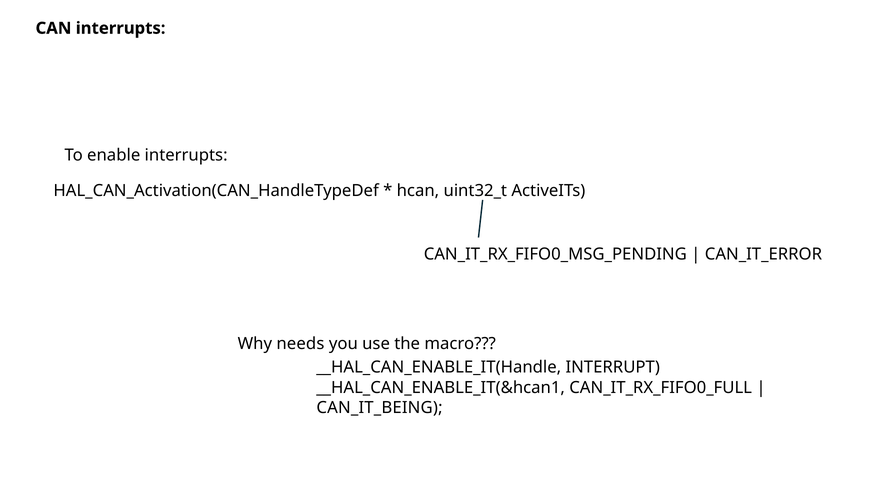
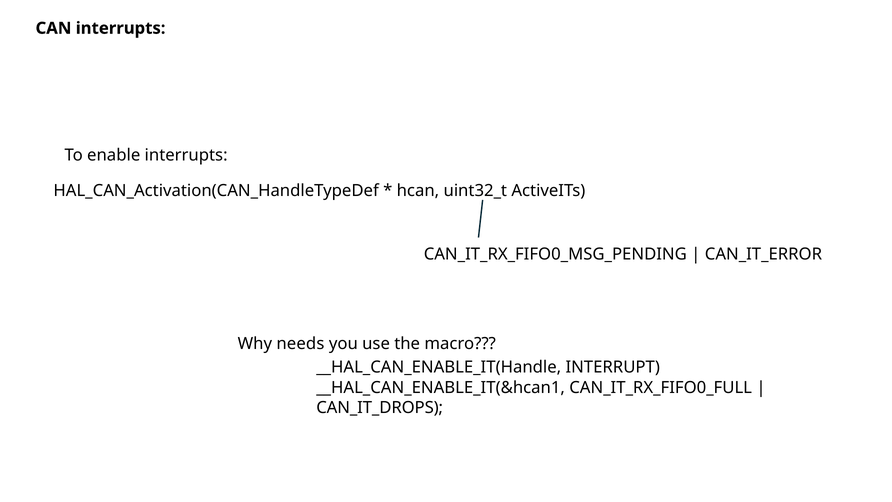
CAN_IT_BEING: CAN_IT_BEING -> CAN_IT_DROPS
